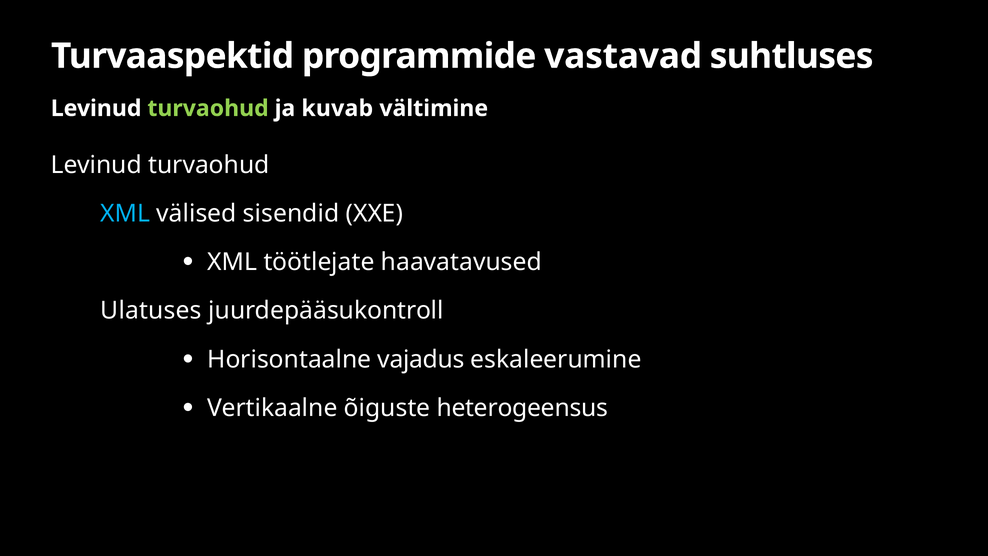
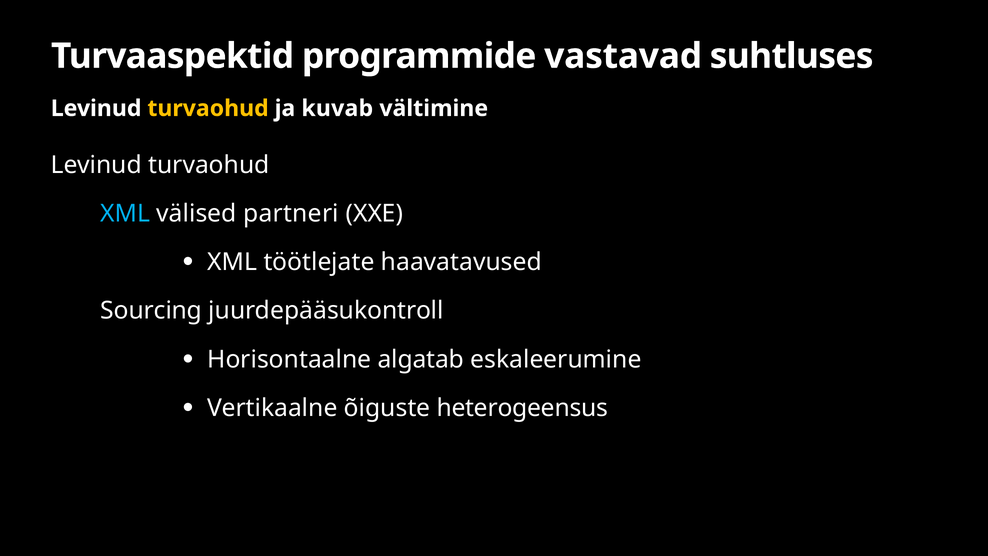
turvaohud at (208, 108) colour: light green -> yellow
sisendid: sisendid -> partneri
Ulatuses: Ulatuses -> Sourcing
vajadus: vajadus -> algatab
